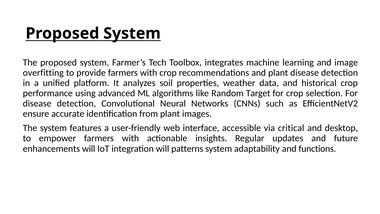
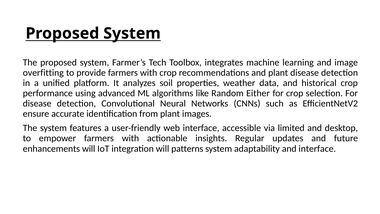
Target: Target -> Either
critical: critical -> limited
and functions: functions -> interface
